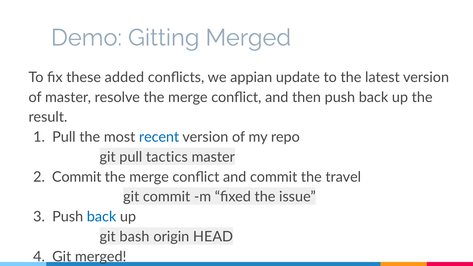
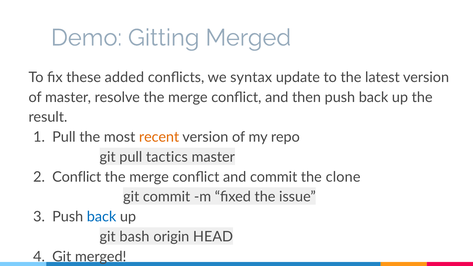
appian: appian -> syntax
recent colour: blue -> orange
Commit at (77, 177): Commit -> Conflict
travel: travel -> clone
